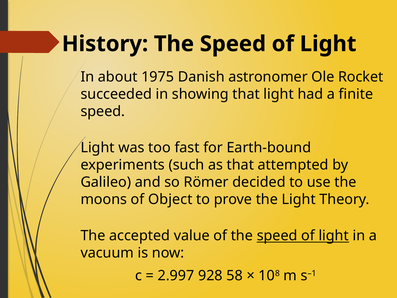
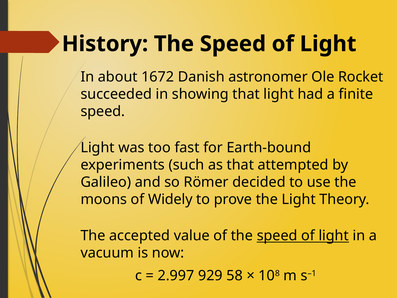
1975: 1975 -> 1672
Object: Object -> Widely
928: 928 -> 929
